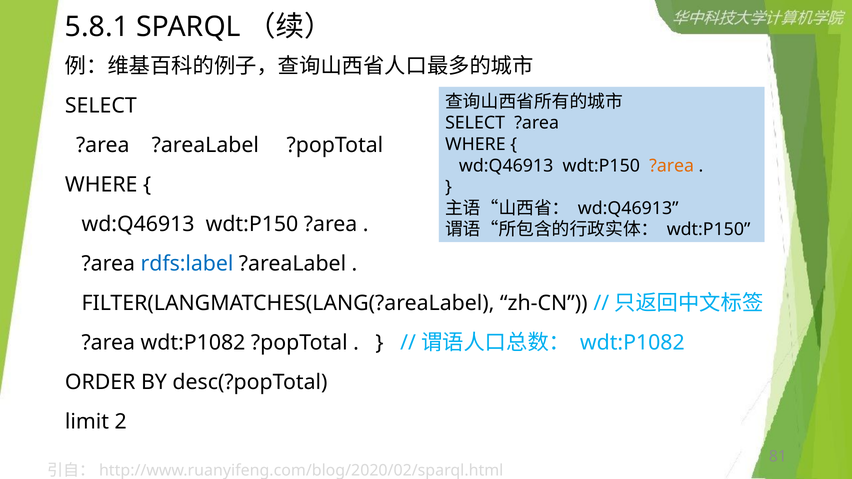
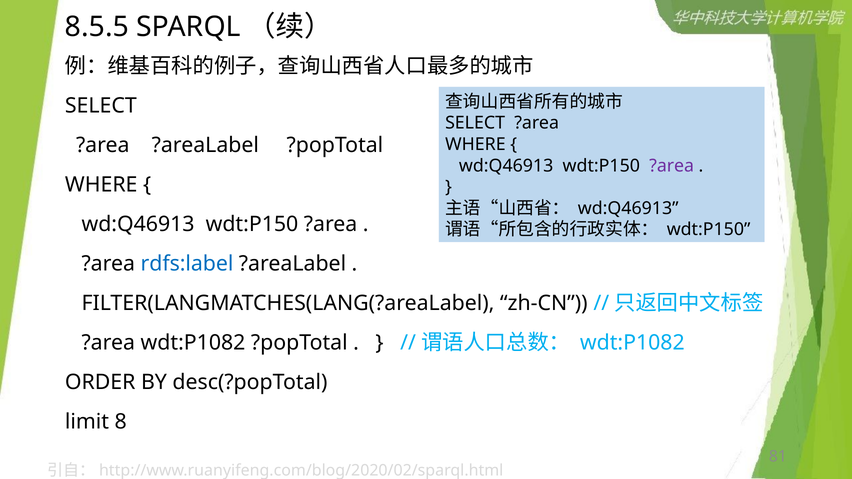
5.8.1: 5.8.1 -> 8.5.5
?area at (672, 166) colour: orange -> purple
2: 2 -> 8
